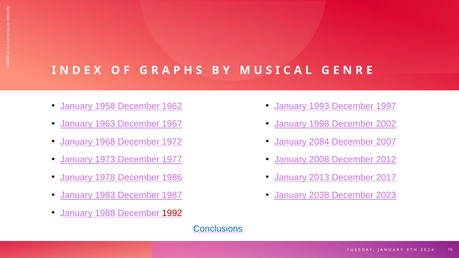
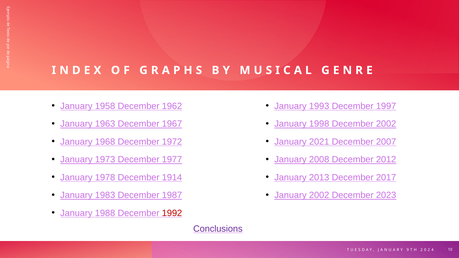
2084: 2084 -> 2021
1986: 1986 -> 1914
January 2038: 2038 -> 2002
Conclusions colour: blue -> purple
